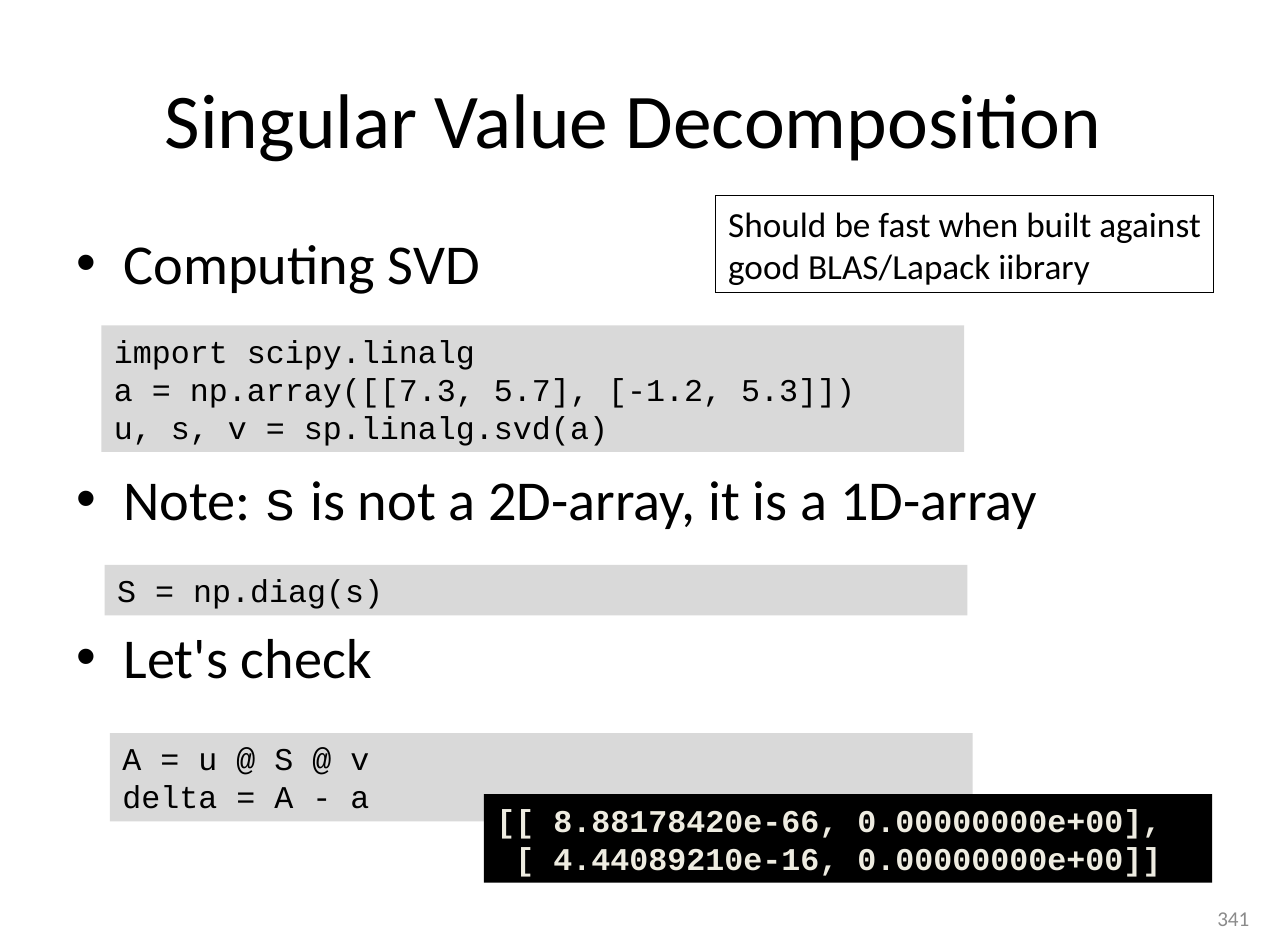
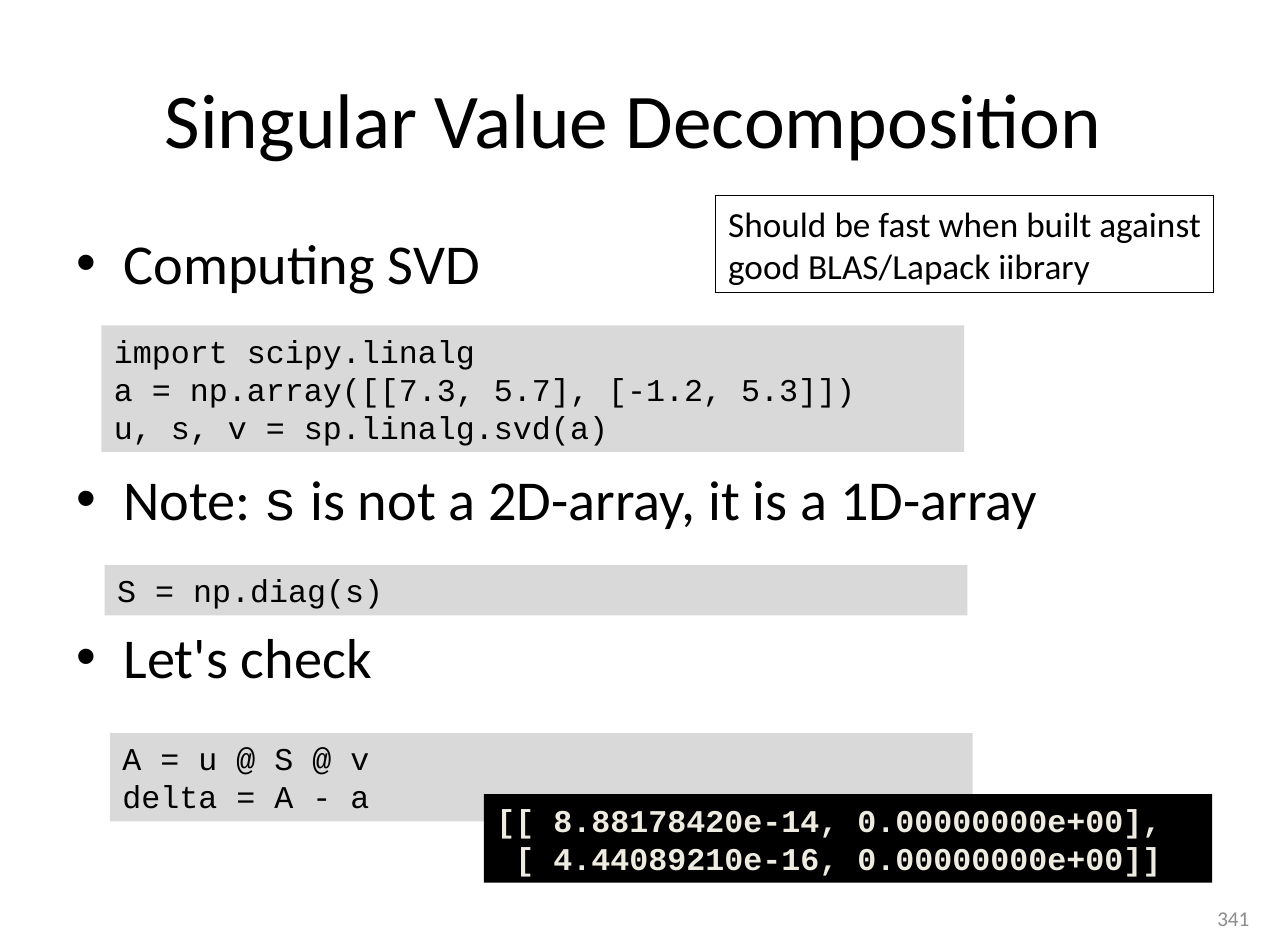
8.88178420e-66: 8.88178420e-66 -> 8.88178420e-14
